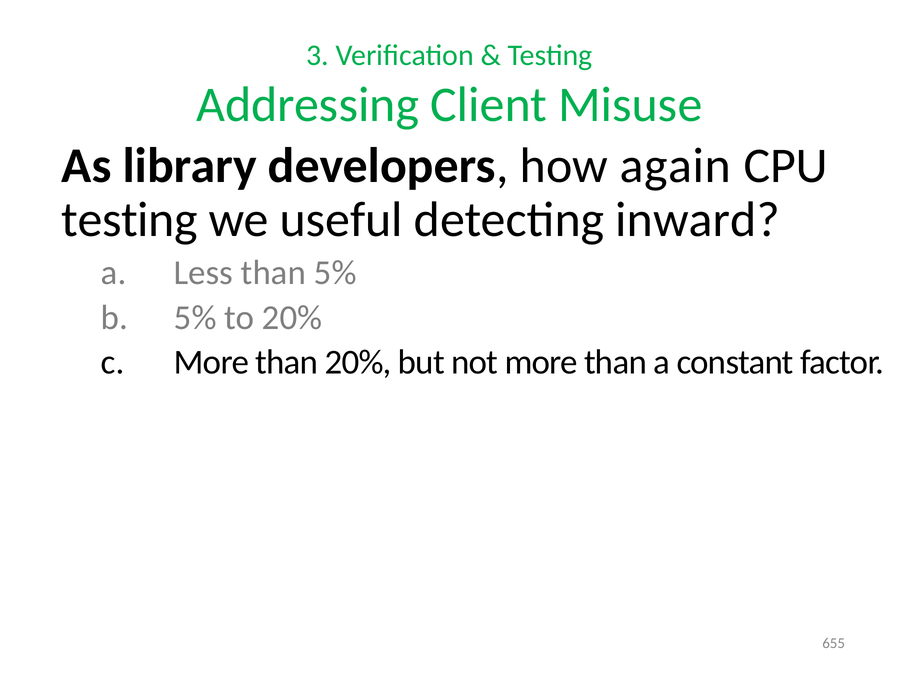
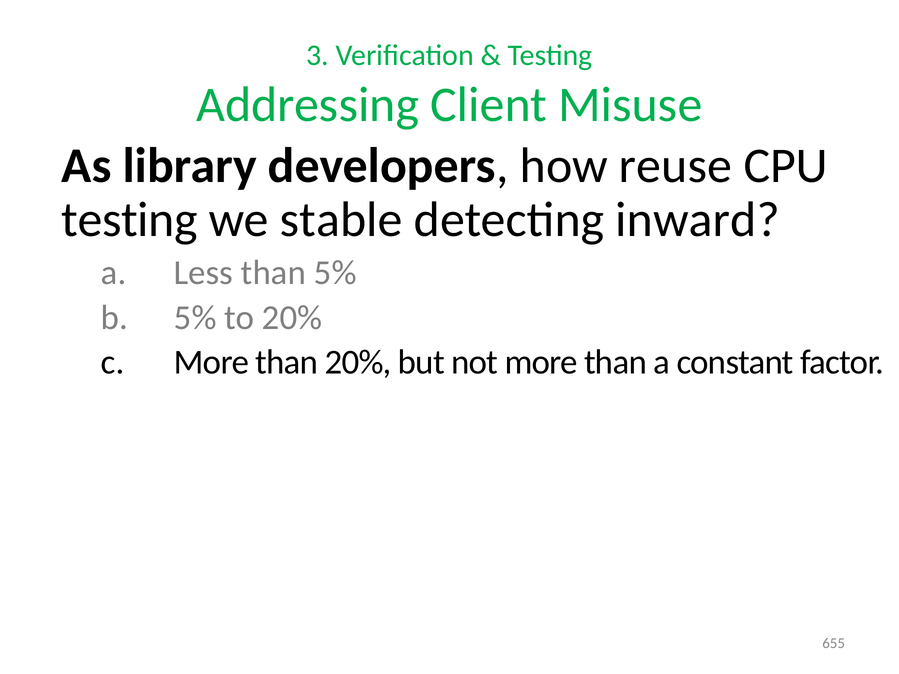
again: again -> reuse
useful: useful -> stable
